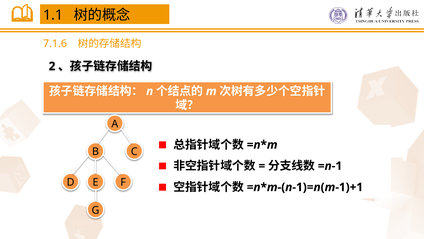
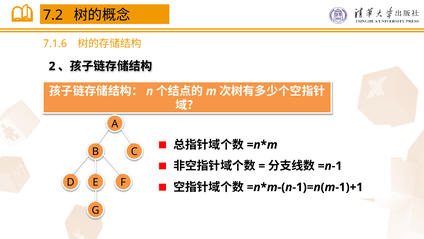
1.1: 1.1 -> 7.2
